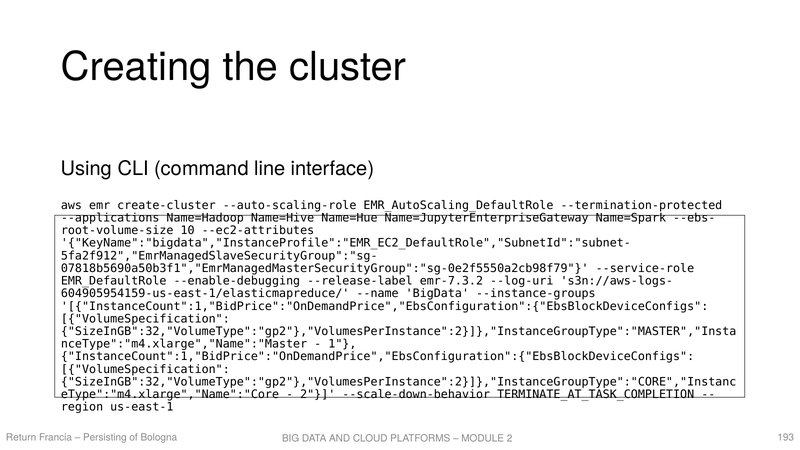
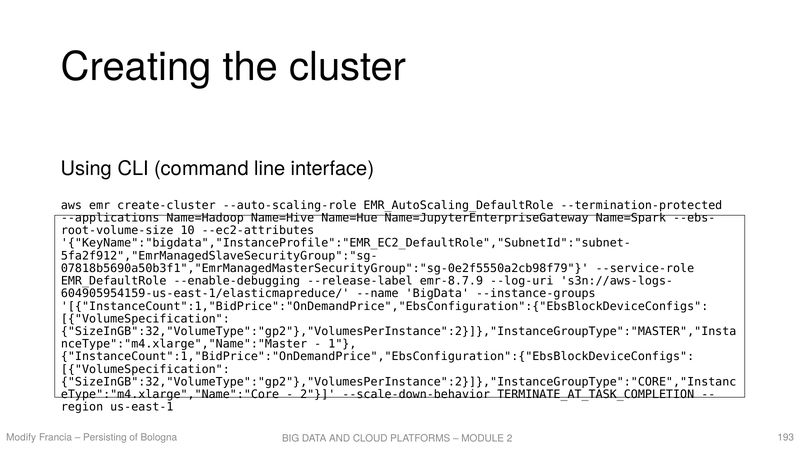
emr-7.3.2: emr-7.3.2 -> emr-8.7.9
Return: Return -> Modify
